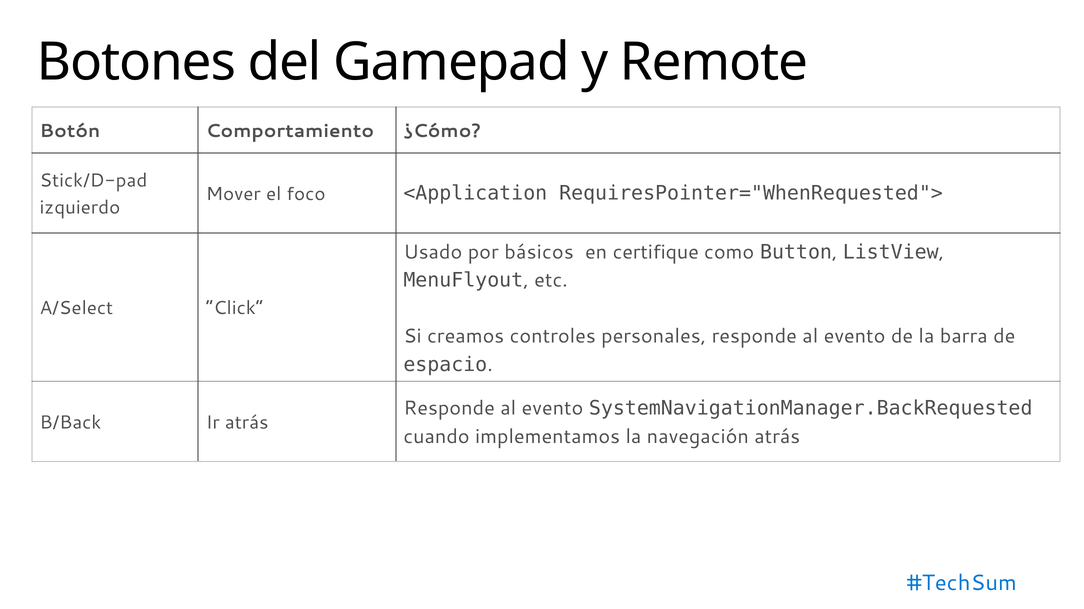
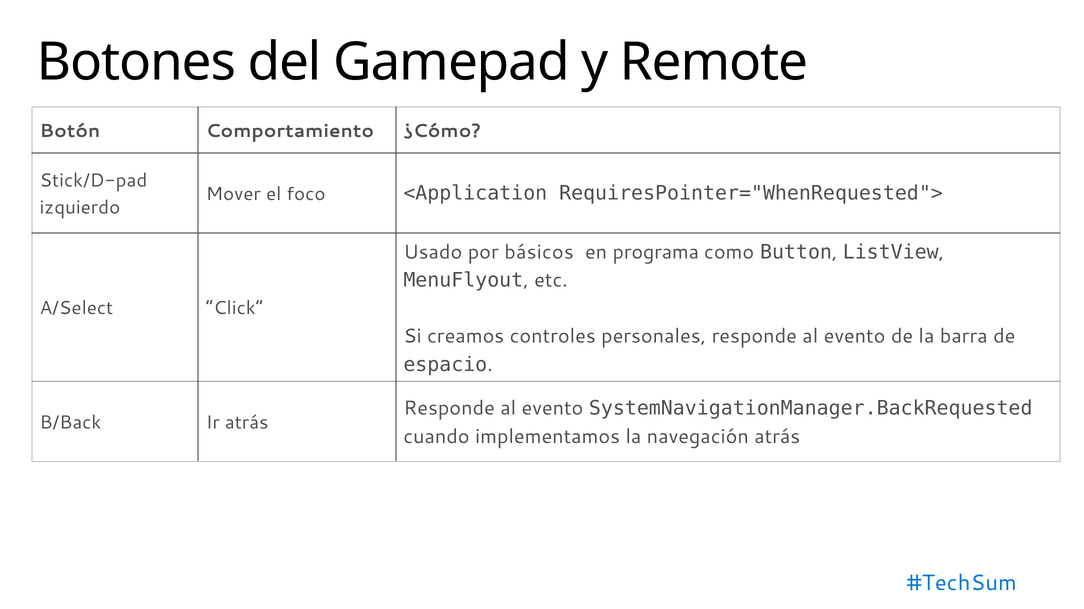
certifique: certifique -> programa
